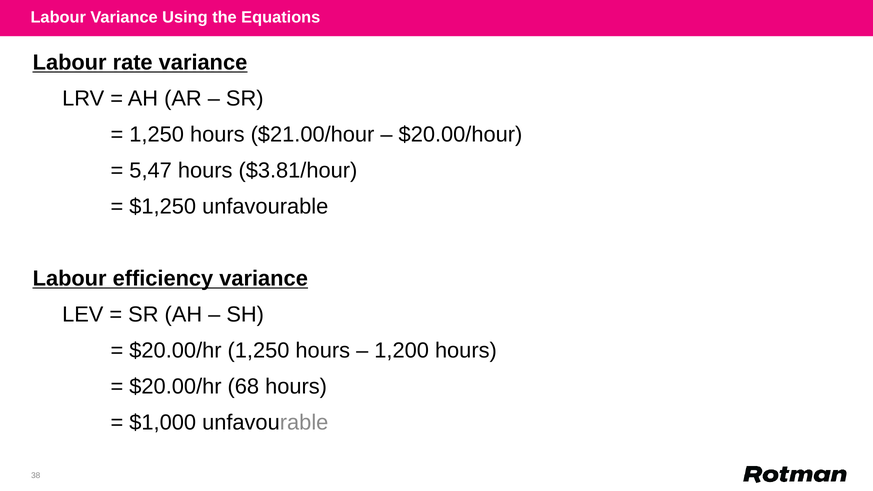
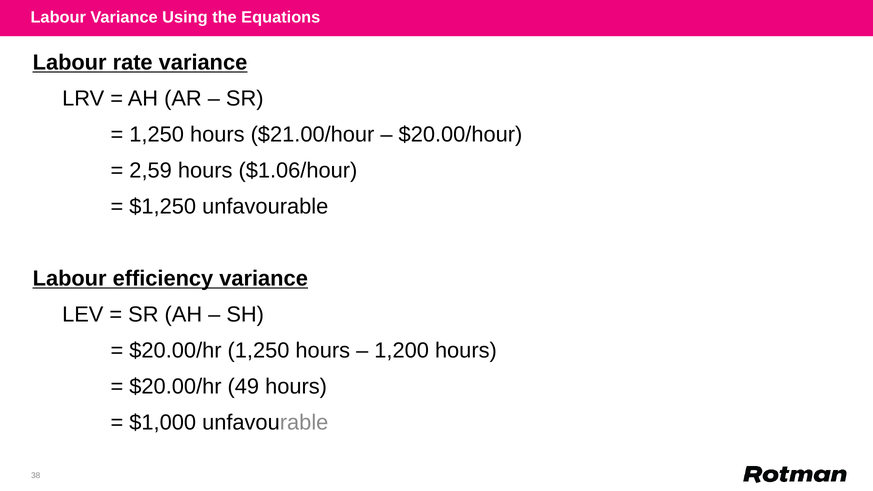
5,47: 5,47 -> 2,59
$3.81/hour: $3.81/hour -> $1.06/hour
68: 68 -> 49
